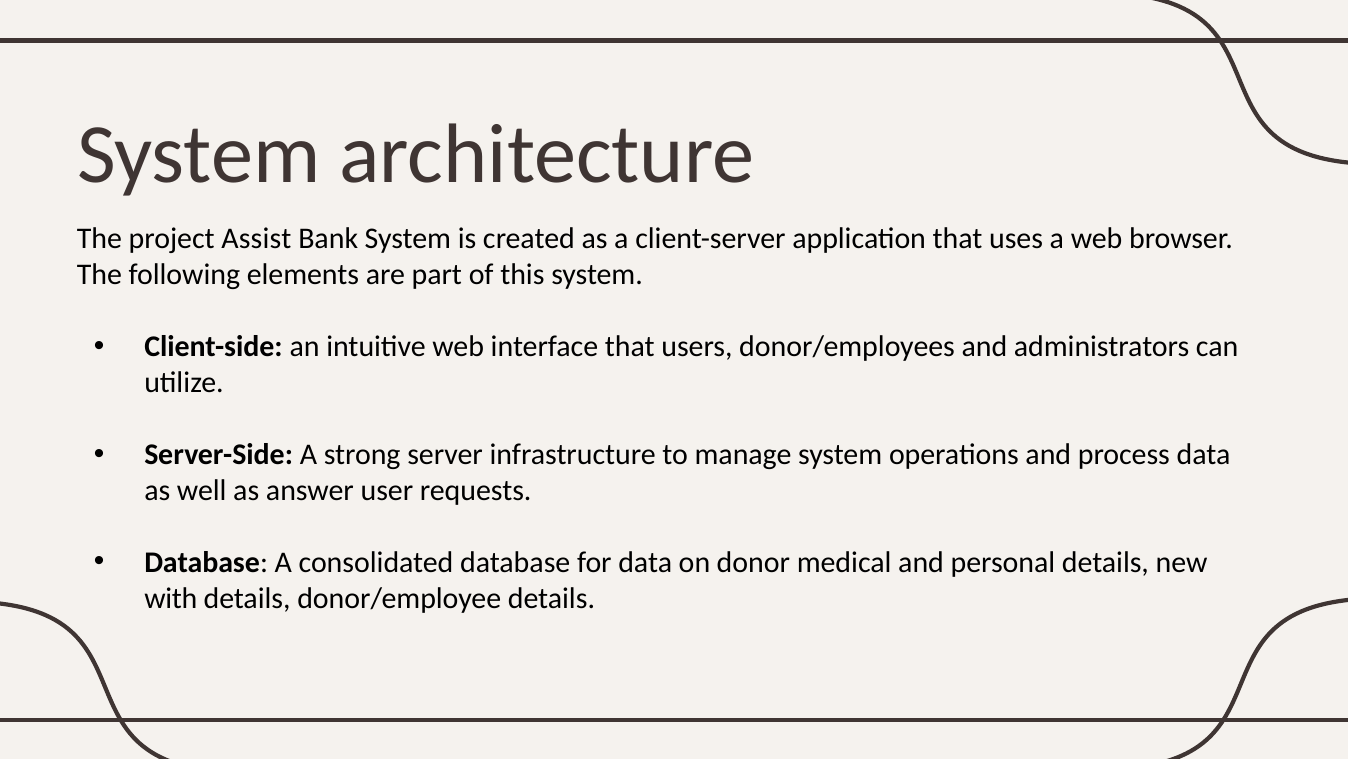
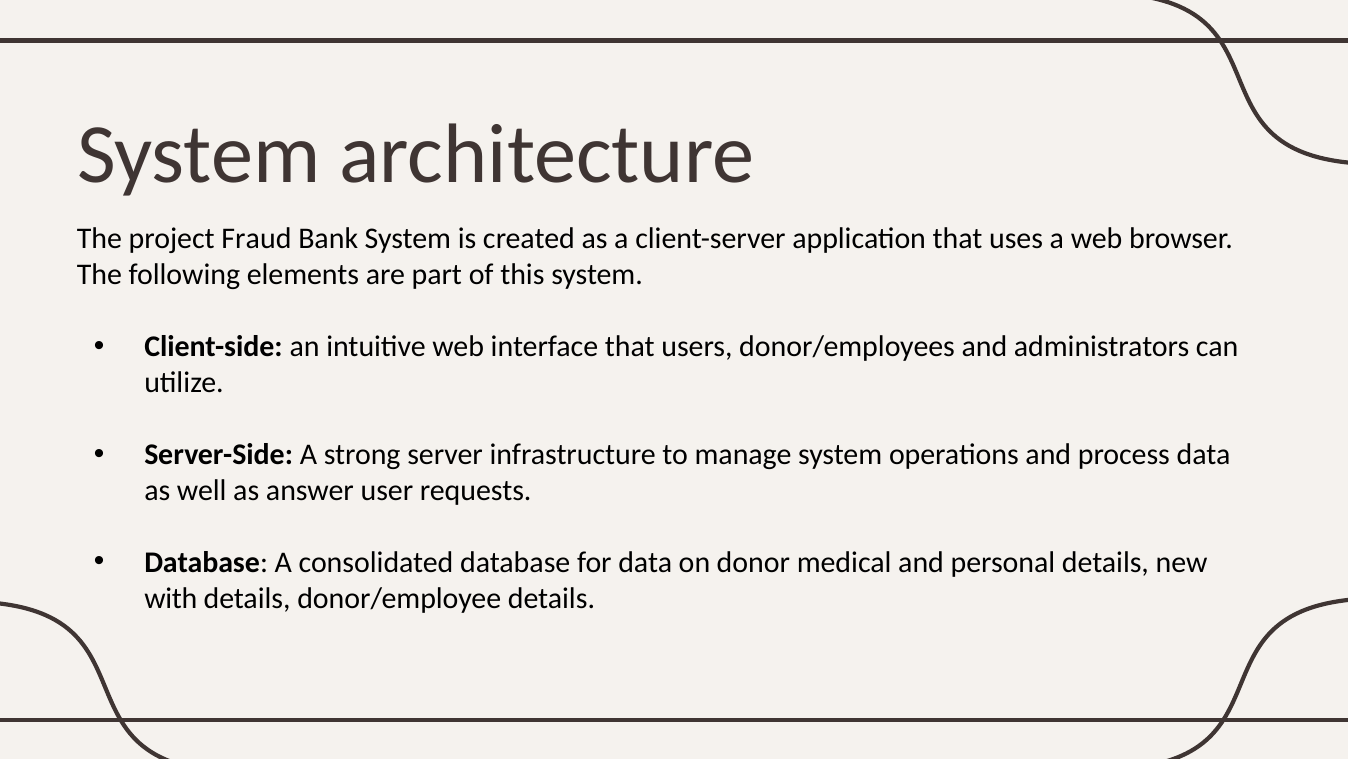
Assist: Assist -> Fraud
